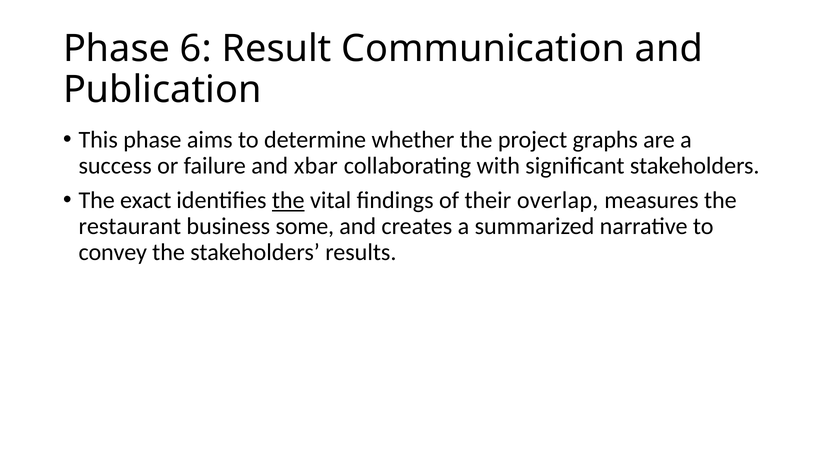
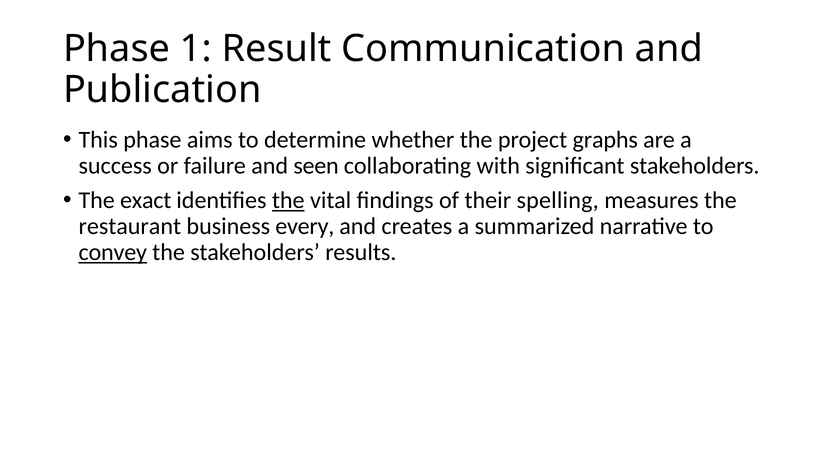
6: 6 -> 1
xbar: xbar -> seen
overlap: overlap -> spelling
some: some -> every
convey underline: none -> present
